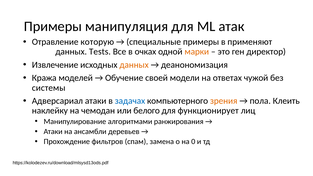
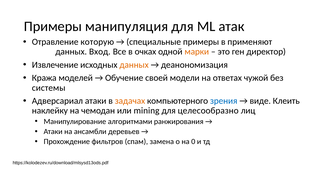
Tests: Tests -> Вход
задачах colour: blue -> orange
зрения colour: orange -> blue
пола: пола -> виде
белого: белого -> mining
функционирует: функционирует -> целесообразно
